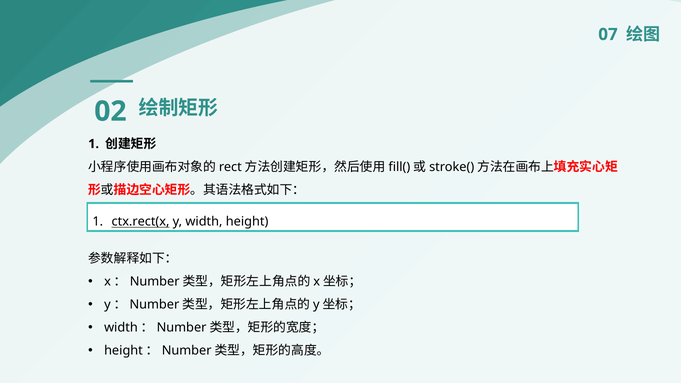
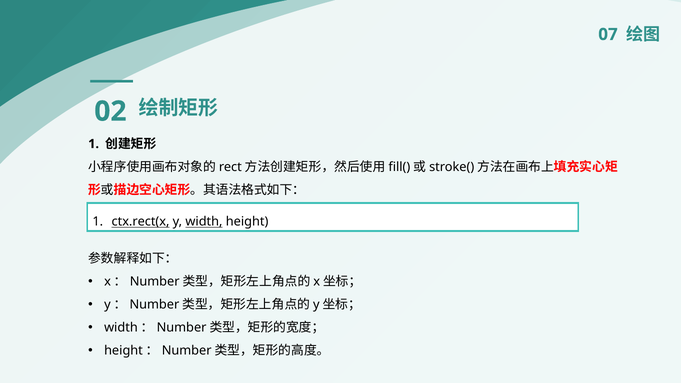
width underline: none -> present
